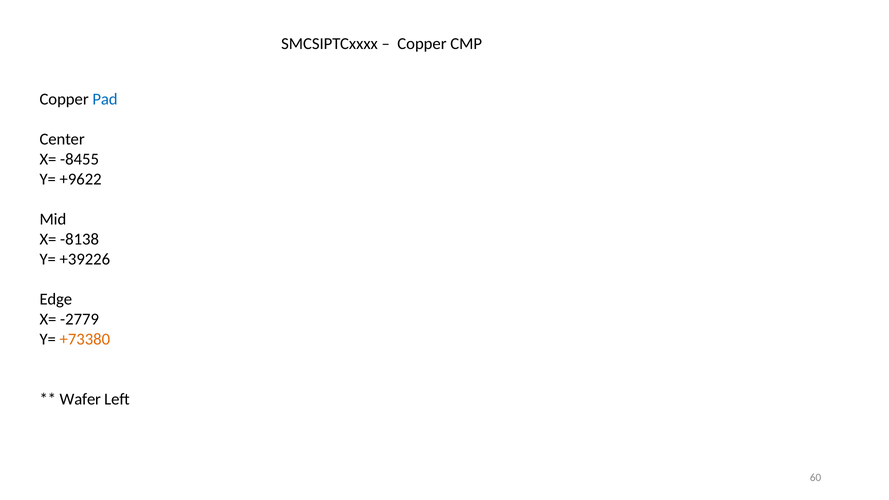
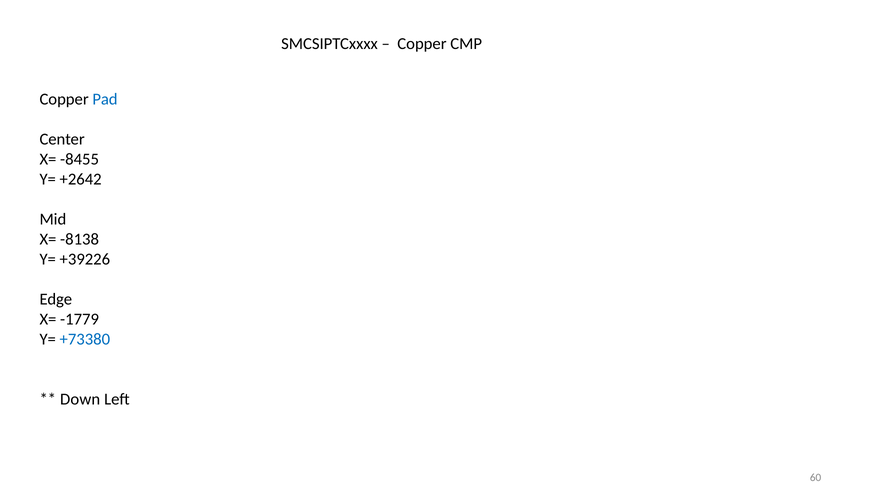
+9622: +9622 -> +2642
-2779: -2779 -> -1779
+73380 colour: orange -> blue
Wafer: Wafer -> Down
